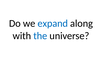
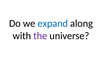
the colour: blue -> purple
